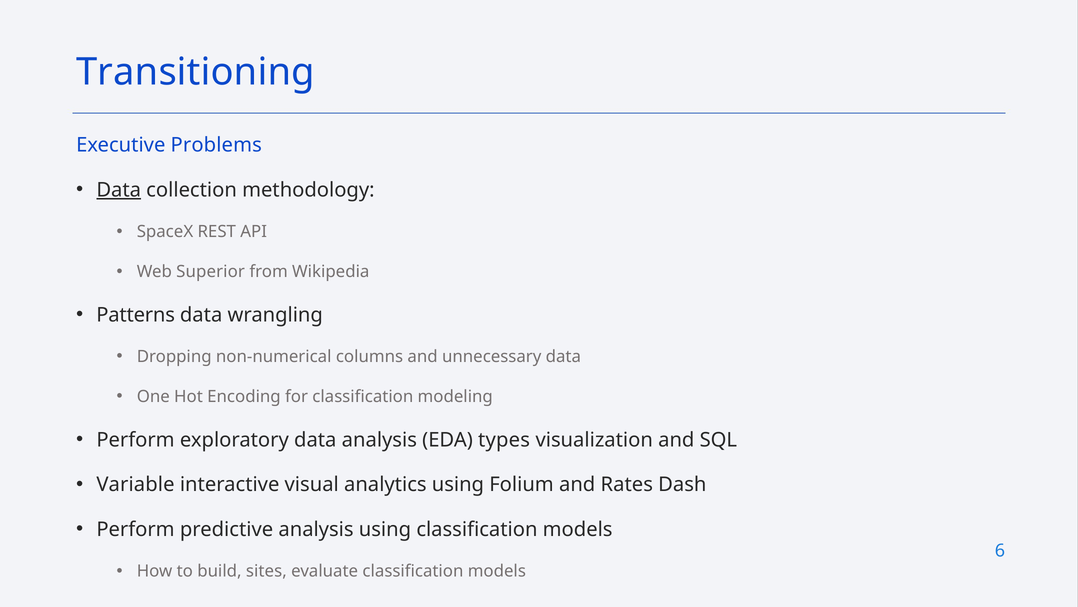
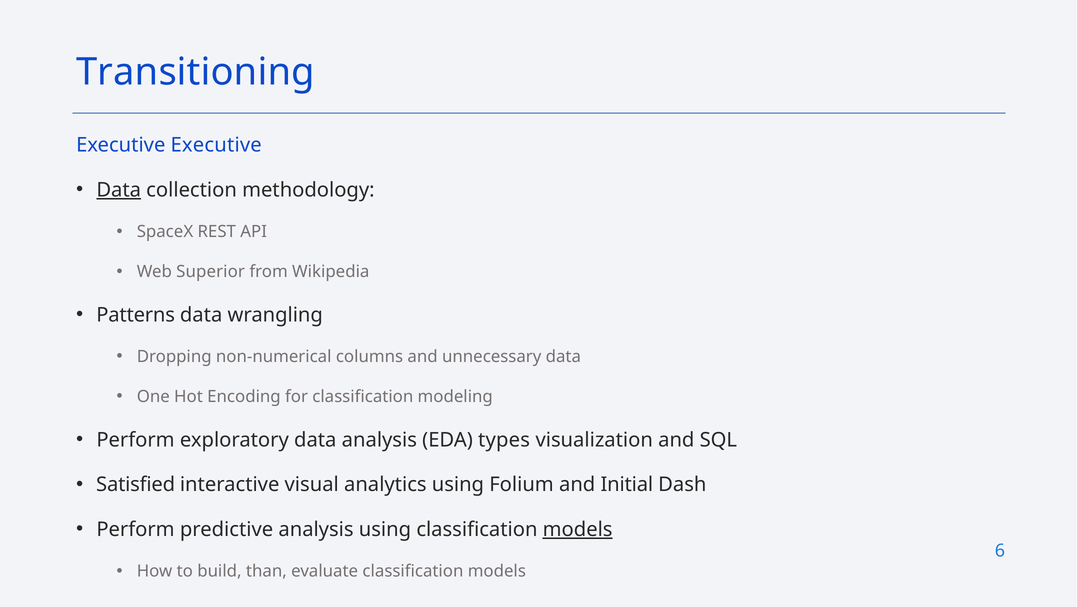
Executive Problems: Problems -> Executive
Variable: Variable -> Satisfied
Rates: Rates -> Initial
models at (578, 529) underline: none -> present
sites: sites -> than
